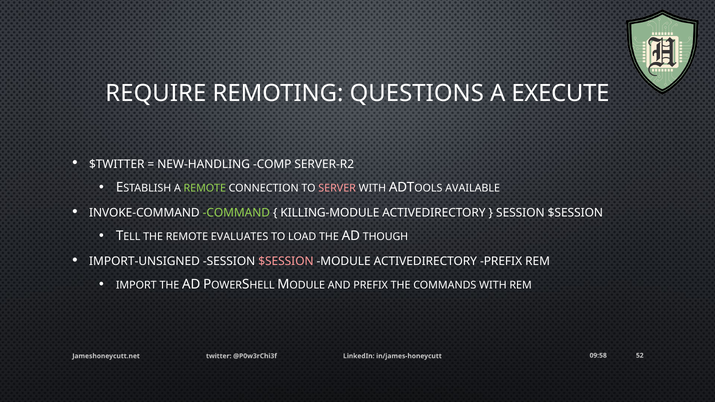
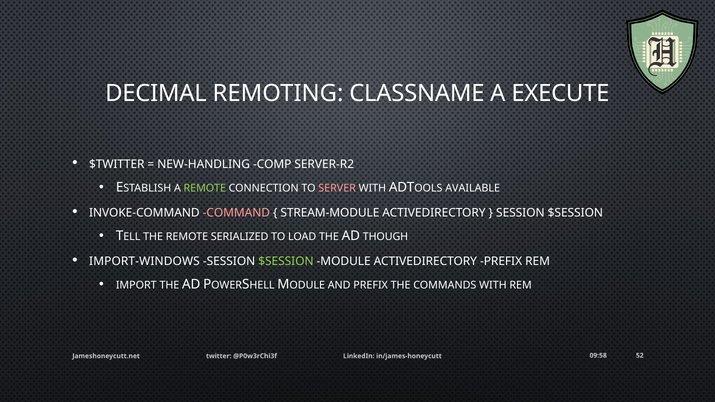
REQUIRE: REQUIRE -> DECIMAL
QUESTIONS: QUESTIONS -> CLASSNAME
COMMAND colour: light green -> pink
KILLING-MODULE: KILLING-MODULE -> STREAM-MODULE
EVALUATES: EVALUATES -> SERIALIZED
IMPORT-UNSIGNED: IMPORT-UNSIGNED -> IMPORT-WINDOWS
$SESSION at (286, 262) colour: pink -> light green
